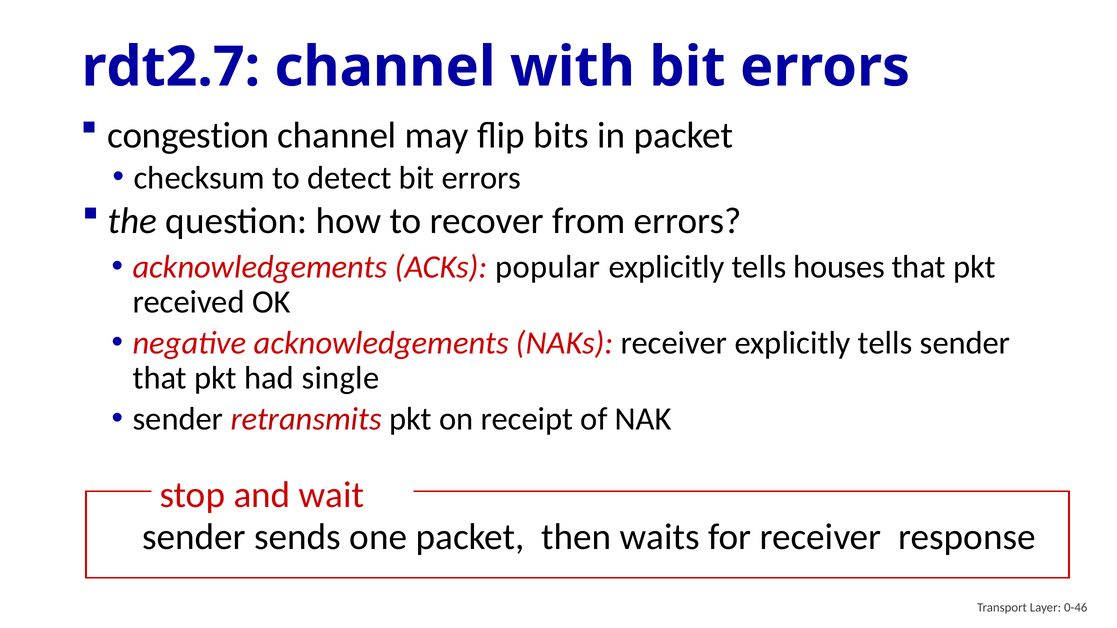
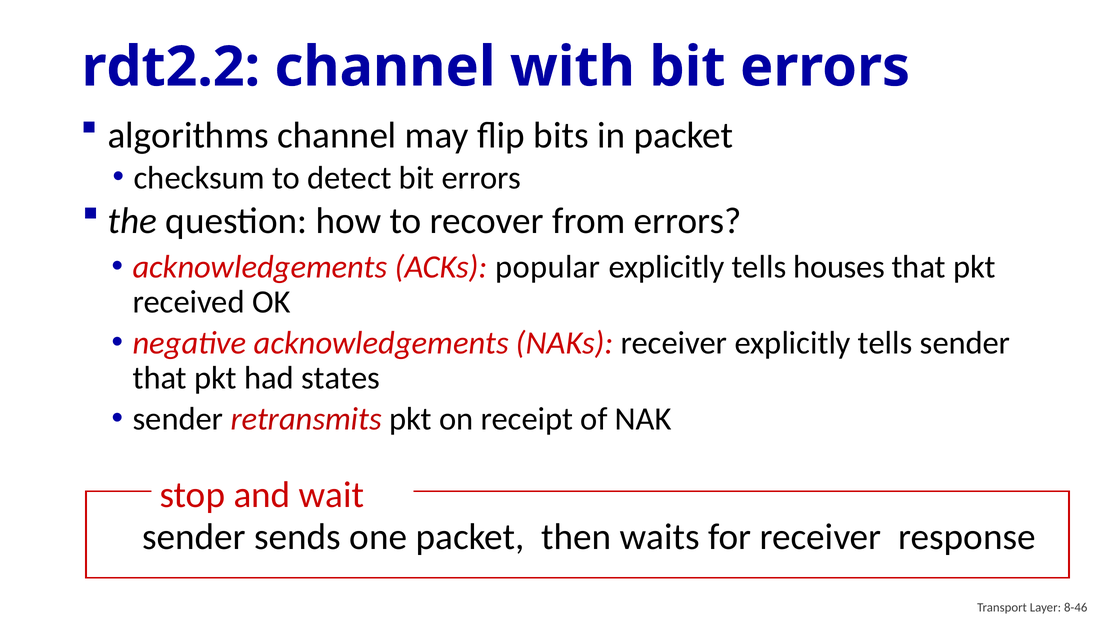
rdt2.7: rdt2.7 -> rdt2.2
congestion: congestion -> algorithms
single: single -> states
0-46: 0-46 -> 8-46
